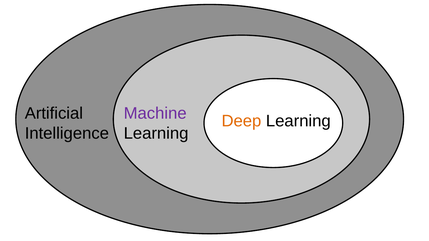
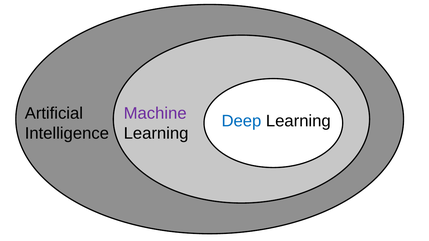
Deep colour: orange -> blue
